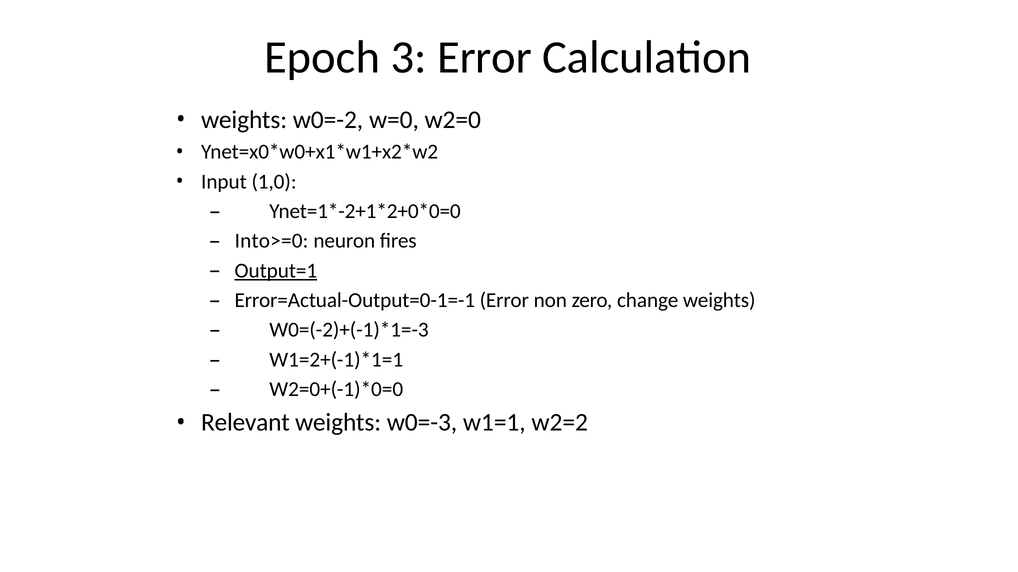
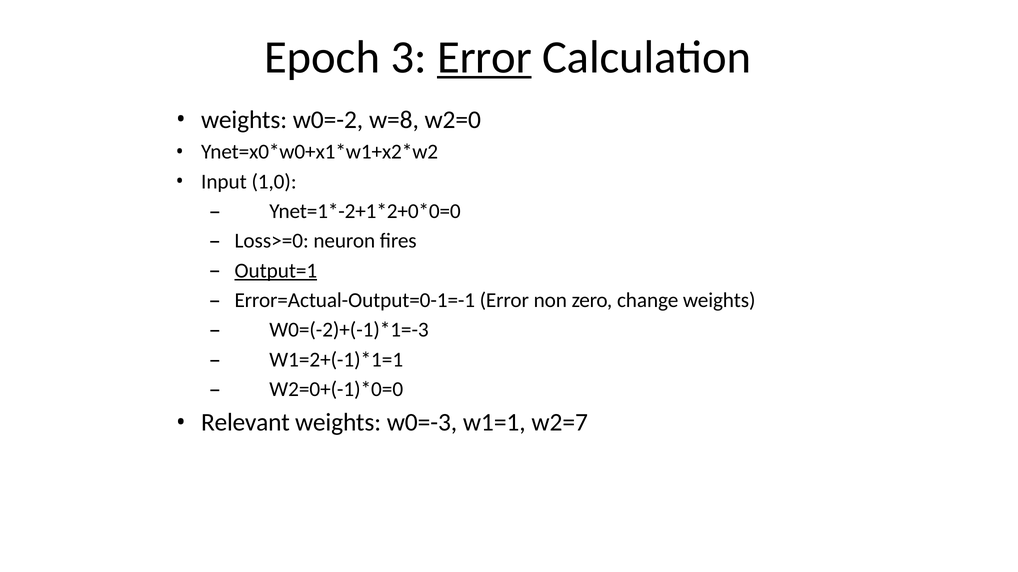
Error at (485, 57) underline: none -> present
w=0: w=0 -> w=8
Into>=0: Into>=0 -> Loss>=0
w2=2: w2=2 -> w2=7
